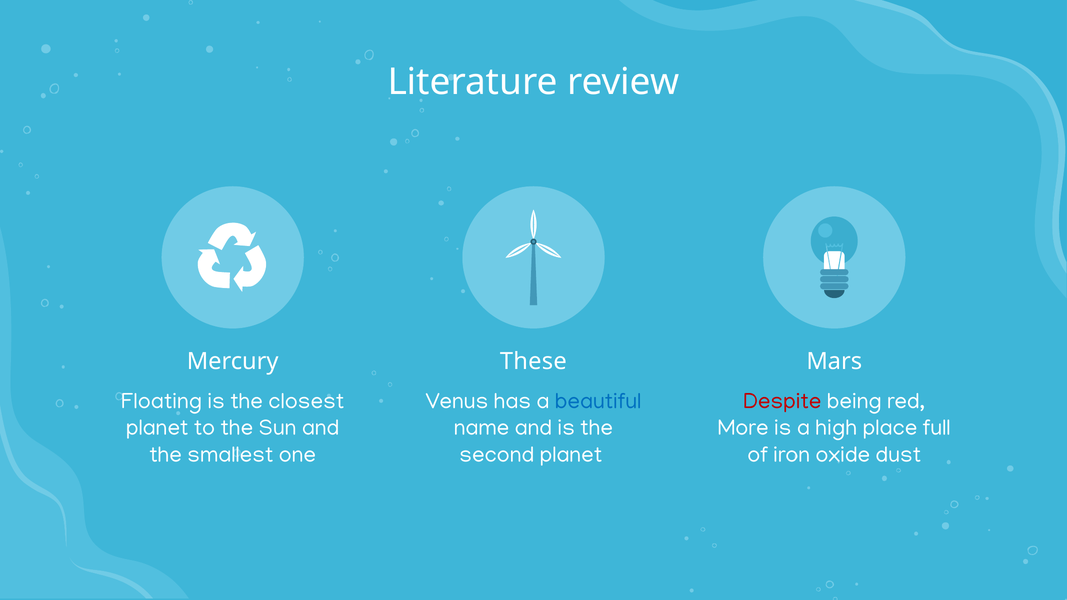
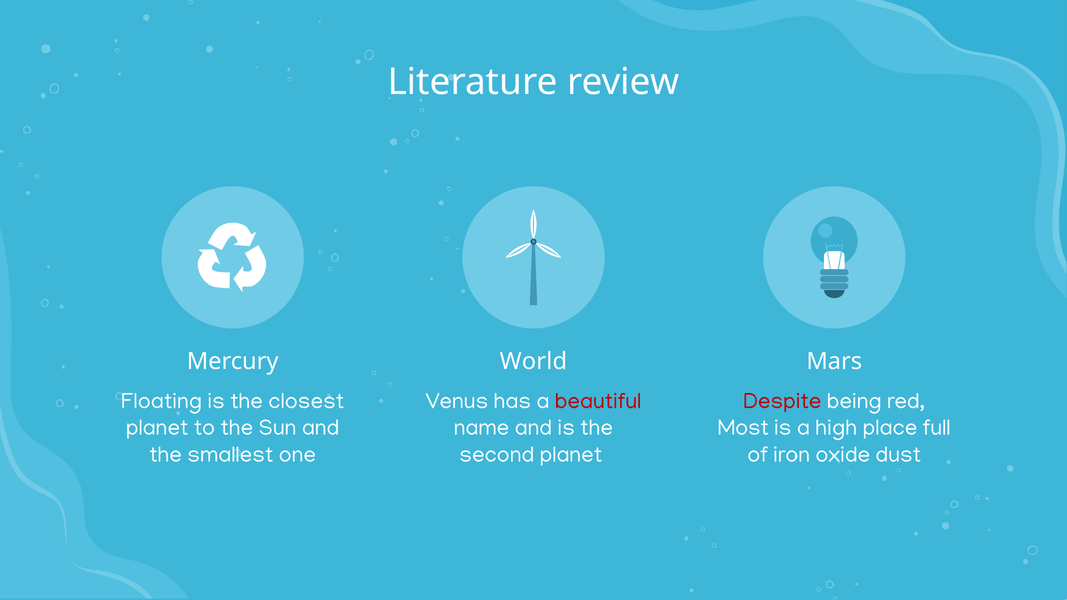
These: These -> World
beautiful colour: blue -> red
More: More -> Most
